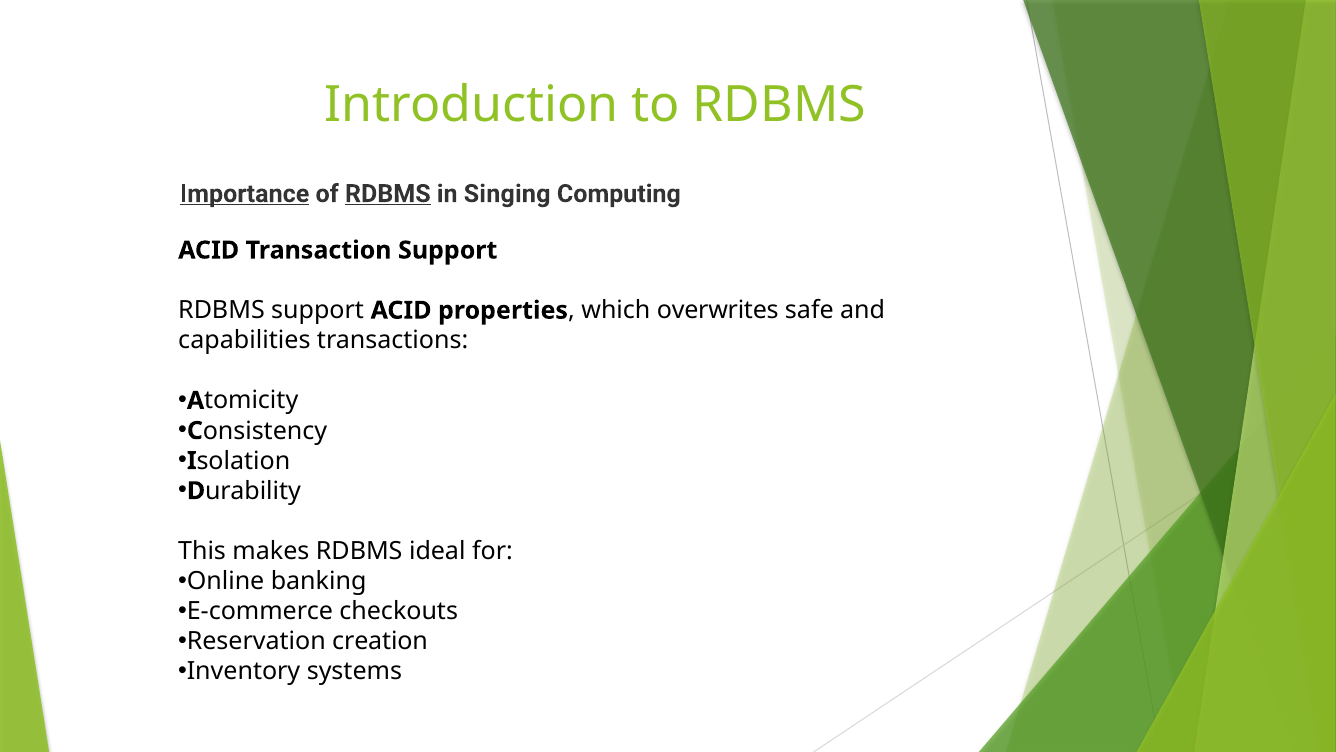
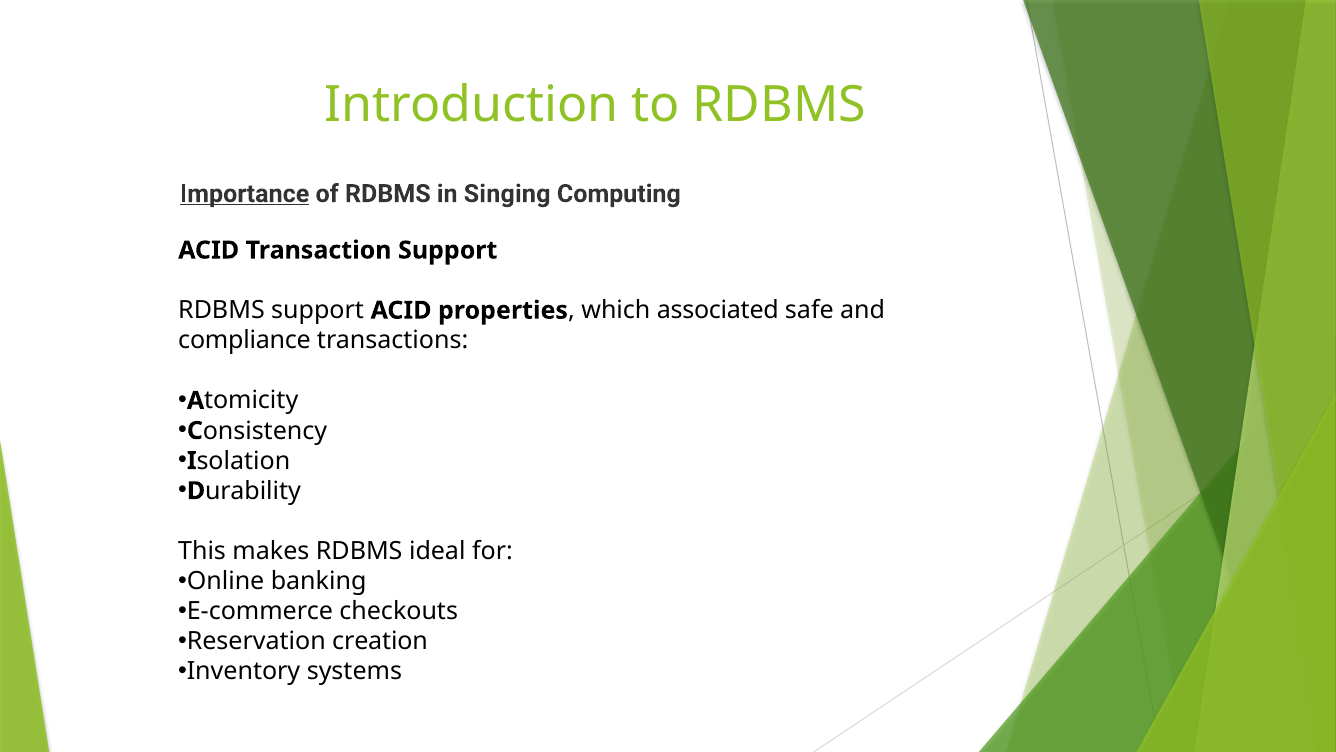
RDBMS at (388, 194) underline: present -> none
overwrites: overwrites -> associated
capabilities: capabilities -> compliance
